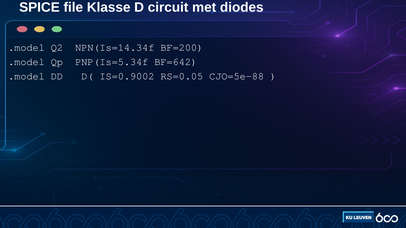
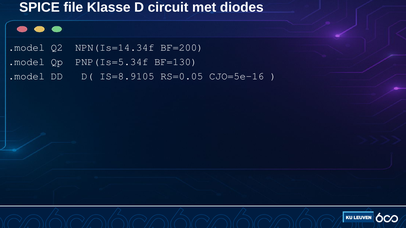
BF=642: BF=642 -> BF=130
IS=0.9002: IS=0.9002 -> IS=8.9105
CJO=5e-88: CJO=5e-88 -> CJO=5e-16
